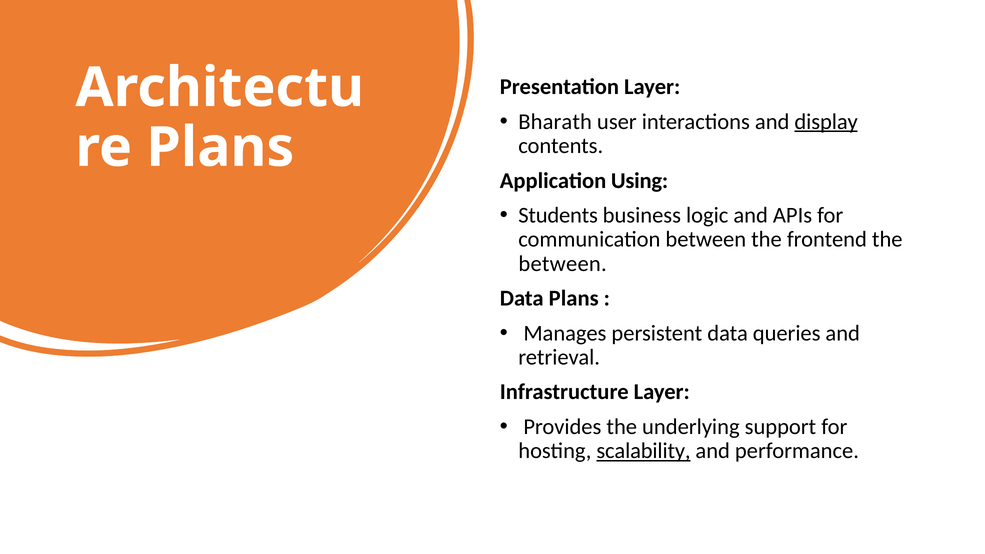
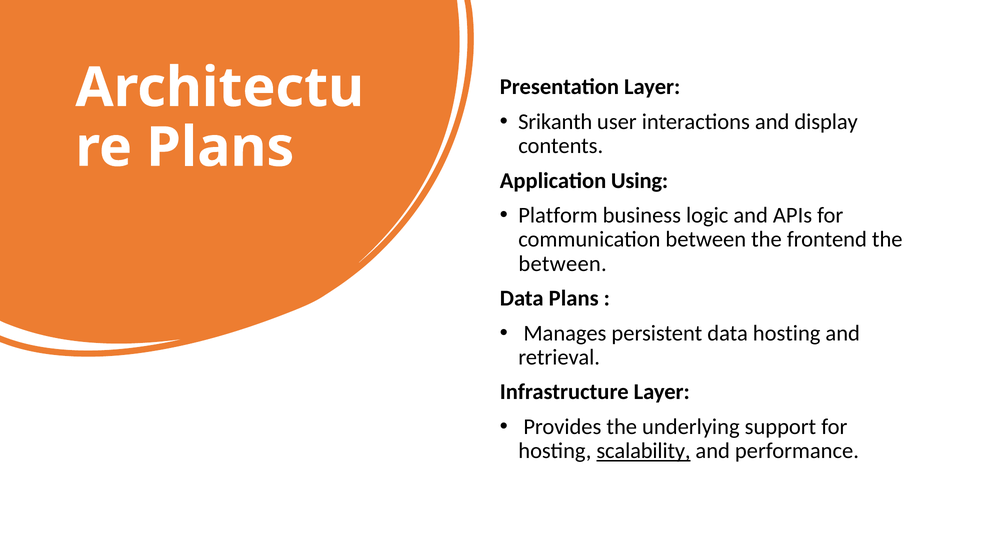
Bharath: Bharath -> Srikanth
display underline: present -> none
Students: Students -> Platform
data queries: queries -> hosting
